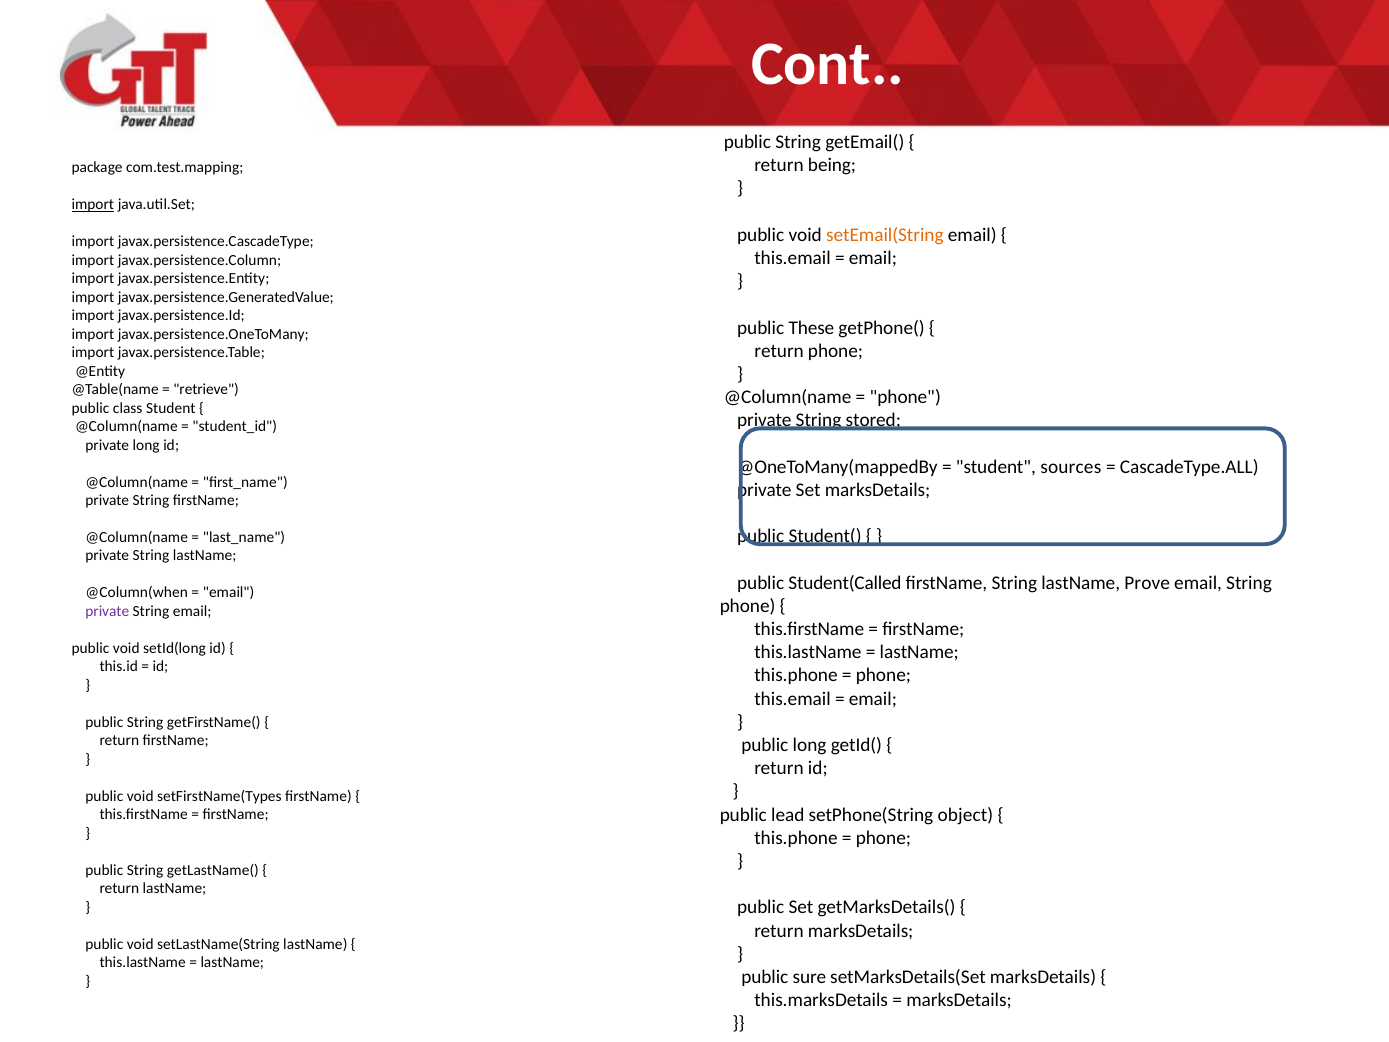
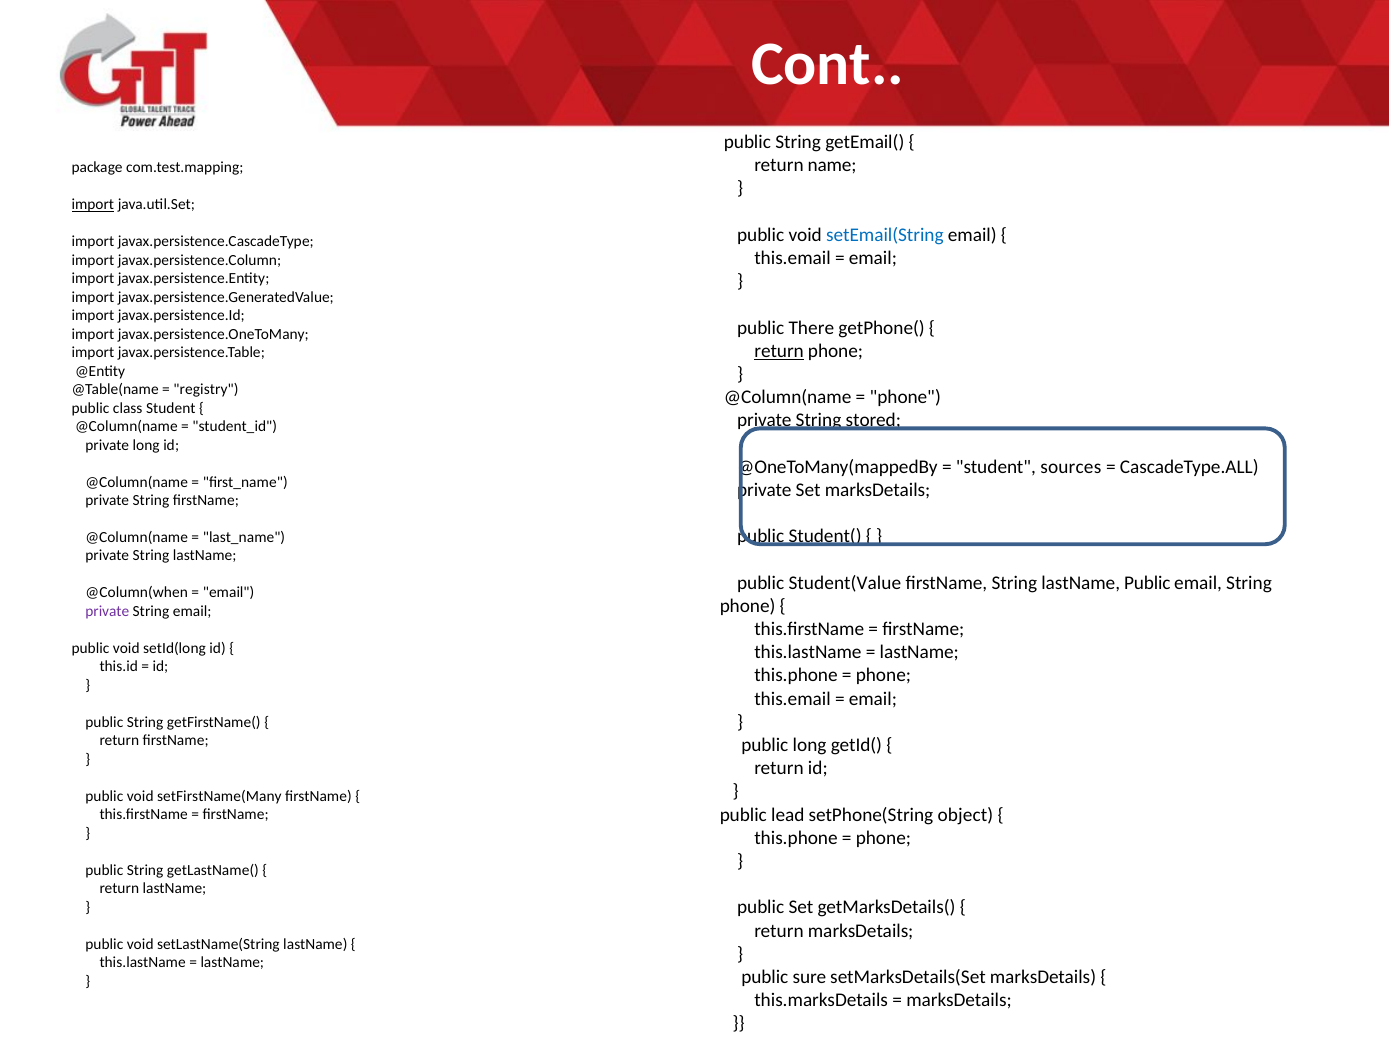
being: being -> name
setEmail(String colour: orange -> blue
These: These -> There
return at (779, 351) underline: none -> present
retrieve: retrieve -> registry
Student(Called: Student(Called -> Student(Value
lastName Prove: Prove -> Public
setFirstName(Types: setFirstName(Types -> setFirstName(Many
